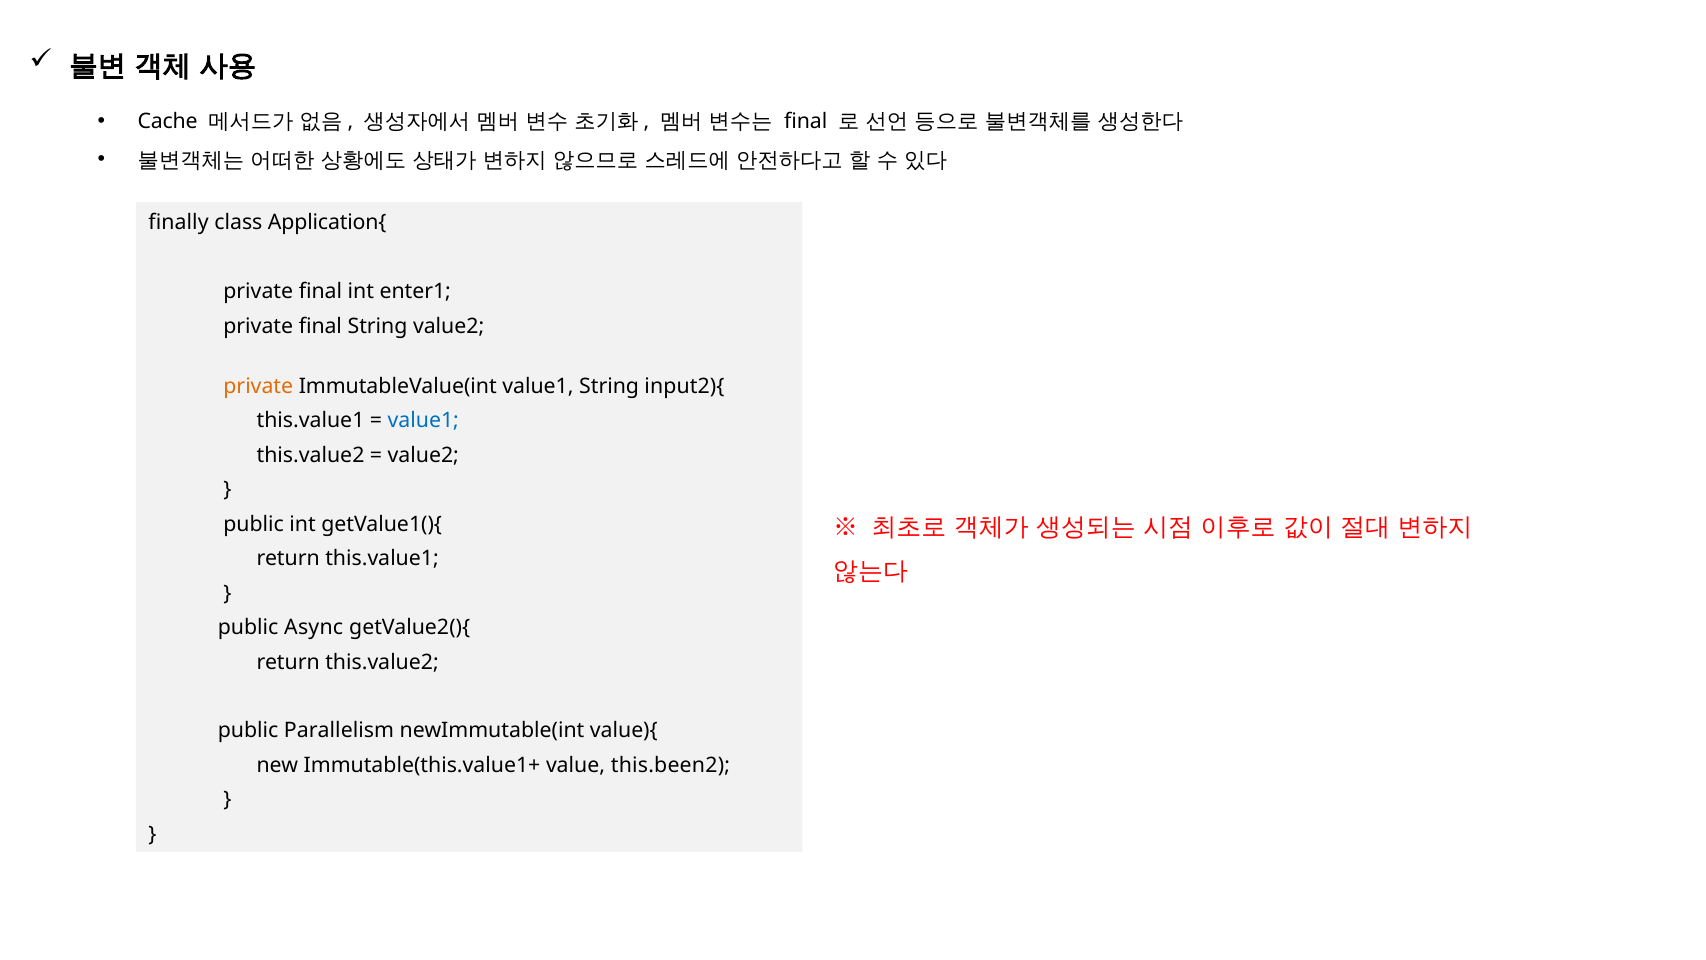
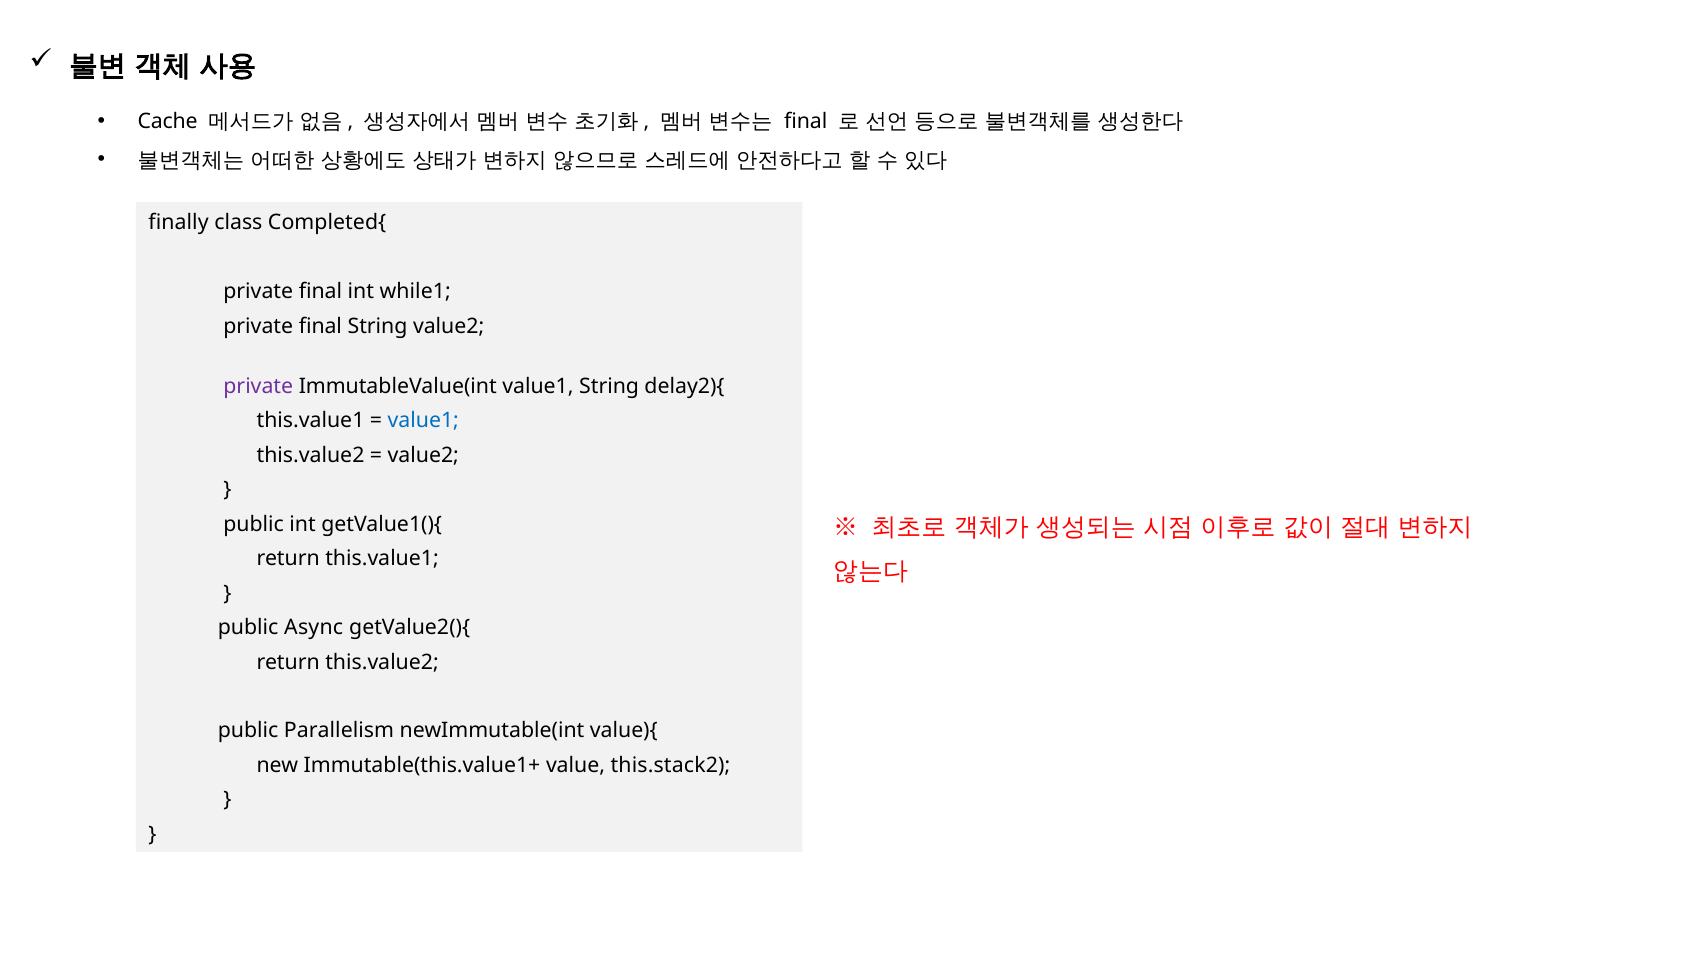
Application{: Application{ -> Completed{
enter1: enter1 -> while1
private at (258, 386) colour: orange -> purple
input2){: input2){ -> delay2){
this.been2: this.been2 -> this.stack2
